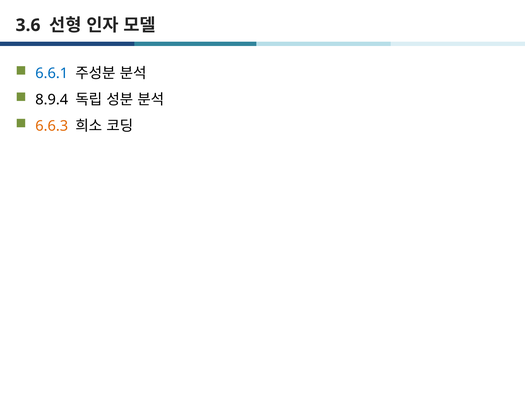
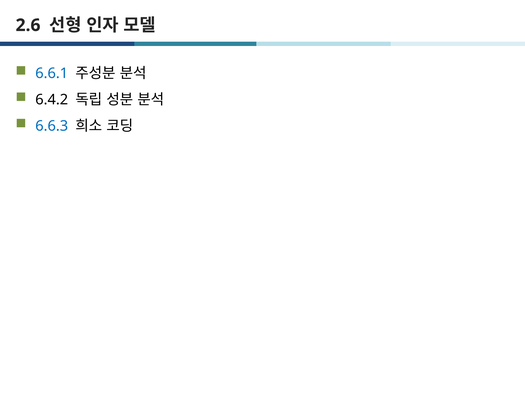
3.6: 3.6 -> 2.6
8.9.4: 8.9.4 -> 6.4.2
6.6.3 colour: orange -> blue
